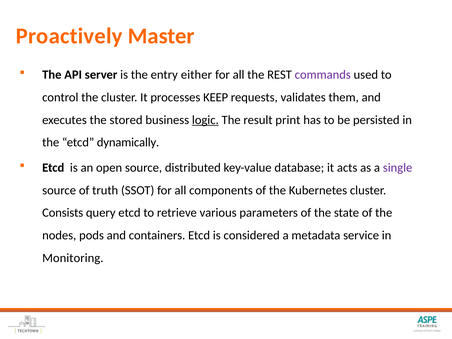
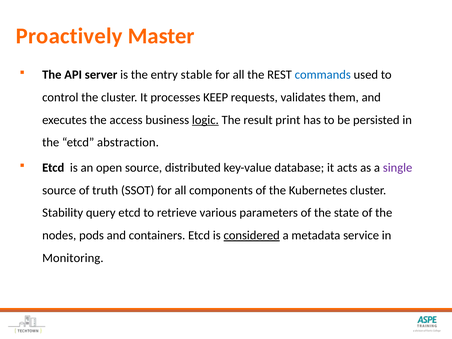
either: either -> stable
commands colour: purple -> blue
stored: stored -> access
dynamically: dynamically -> abstraction
Consists: Consists -> Stability
considered underline: none -> present
